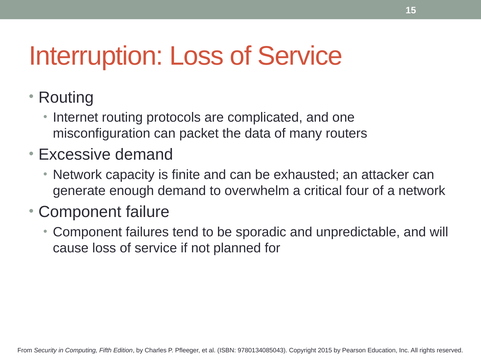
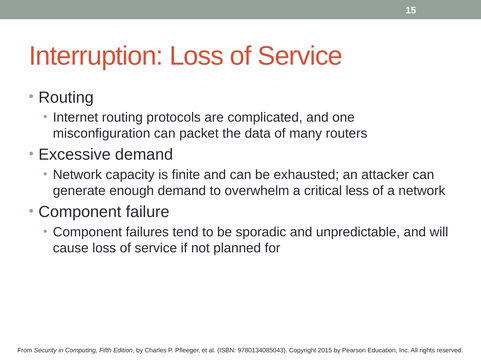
four: four -> less
